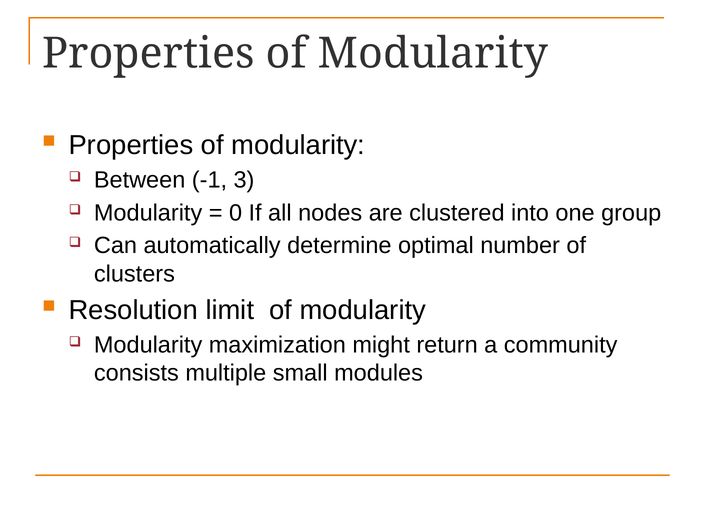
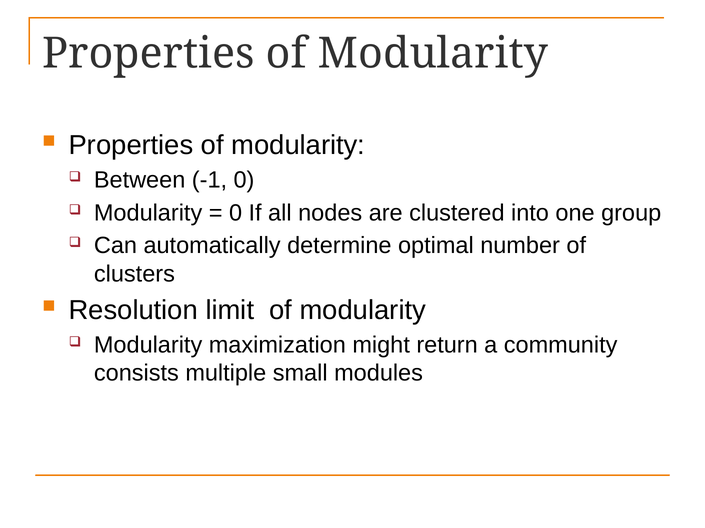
-1 3: 3 -> 0
